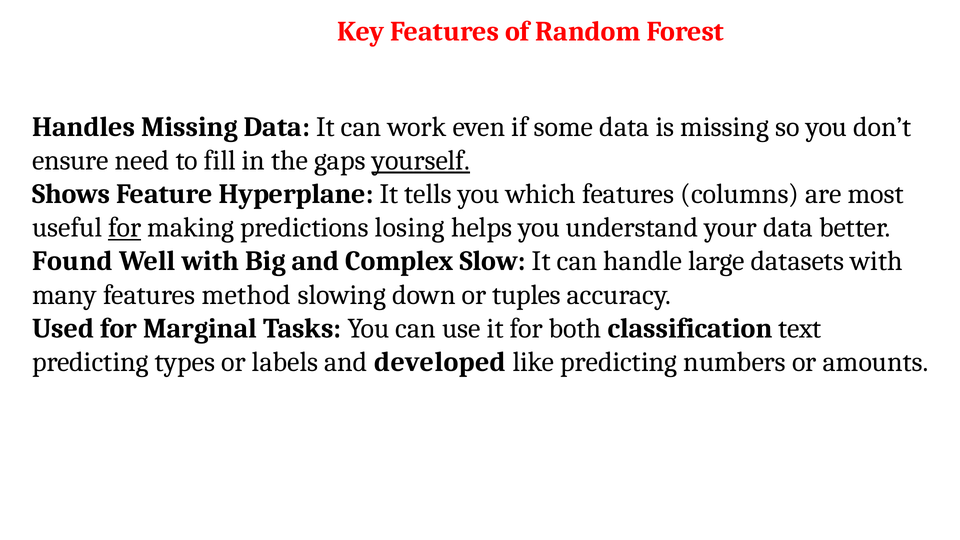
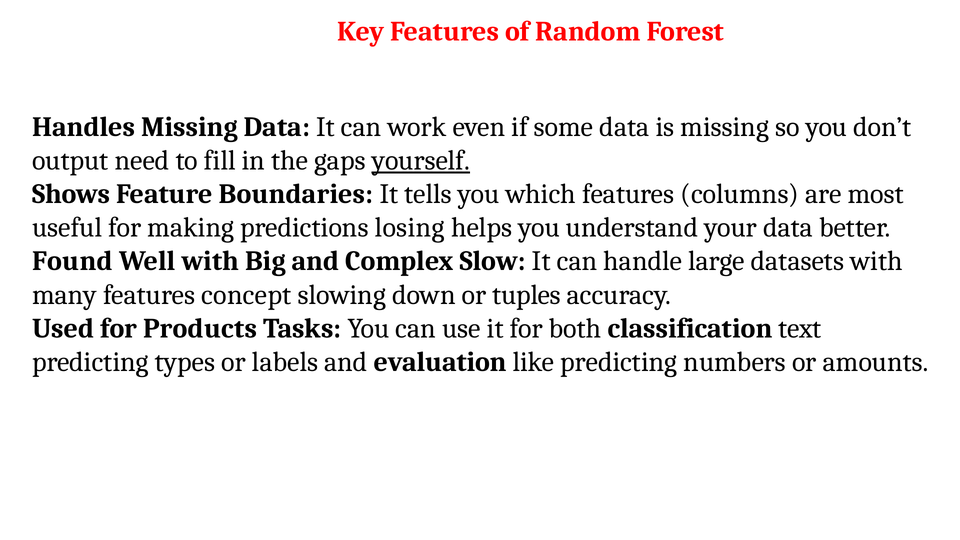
ensure: ensure -> output
Hyperplane: Hyperplane -> Boundaries
for at (125, 228) underline: present -> none
method: method -> concept
Marginal: Marginal -> Products
developed: developed -> evaluation
